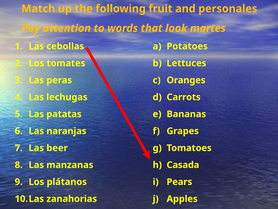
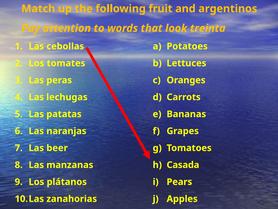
personales: personales -> argentinos
martes: martes -> treinta
